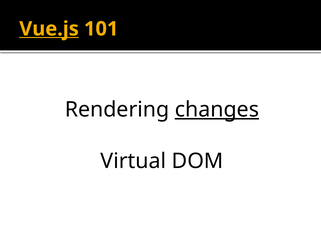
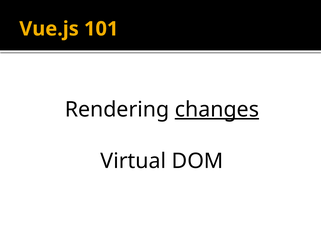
Vue.js underline: present -> none
